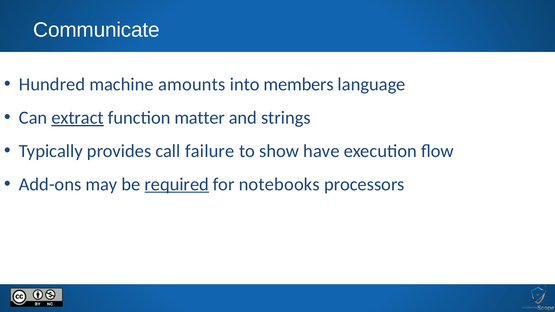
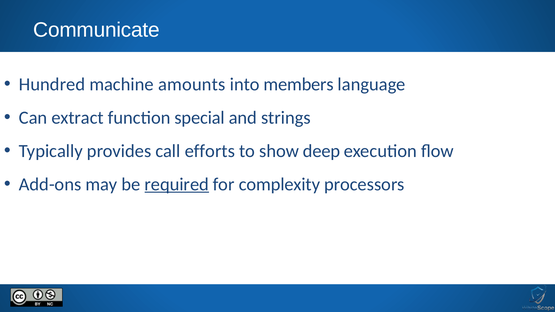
extract underline: present -> none
matter: matter -> special
failure: failure -> efforts
have: have -> deep
notebooks: notebooks -> complexity
